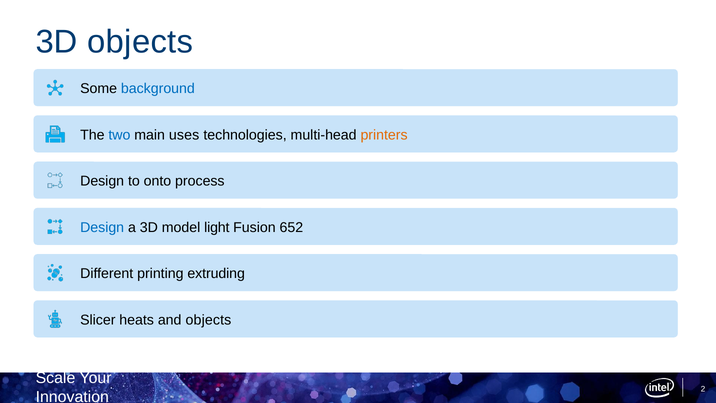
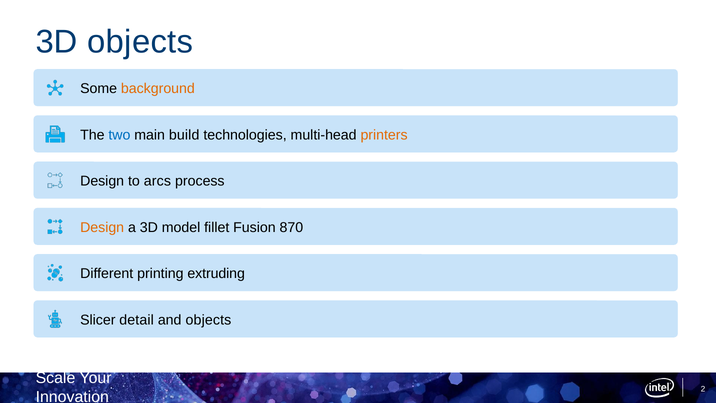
background colour: blue -> orange
uses: uses -> build
onto: onto -> arcs
Design at (102, 227) colour: blue -> orange
light: light -> fillet
652: 652 -> 870
heats: heats -> detail
